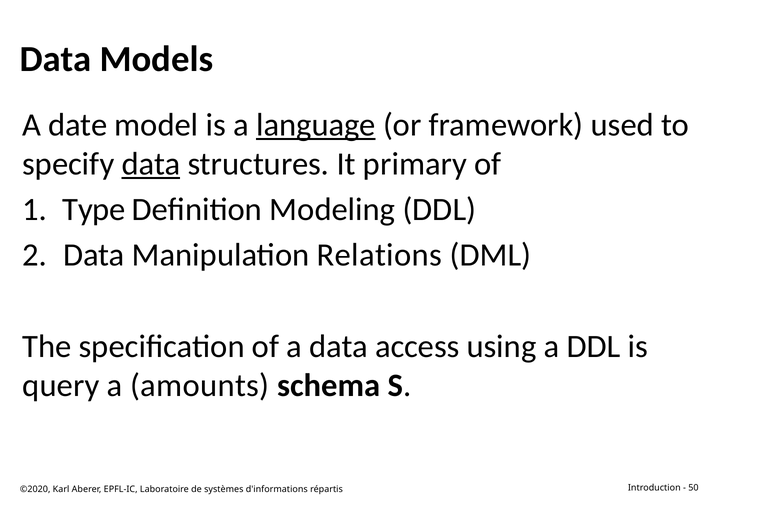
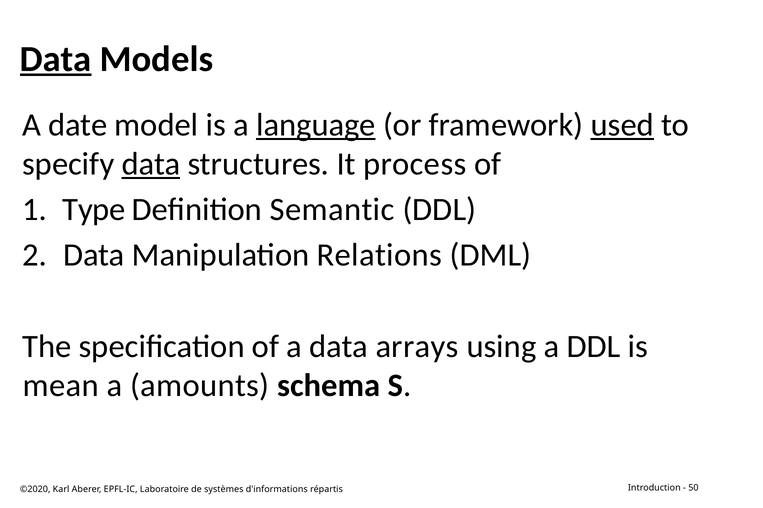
Data at (56, 59) underline: none -> present
used underline: none -> present
primary: primary -> process
Modeling: Modeling -> Semantic
access: access -> arrays
query: query -> mean
